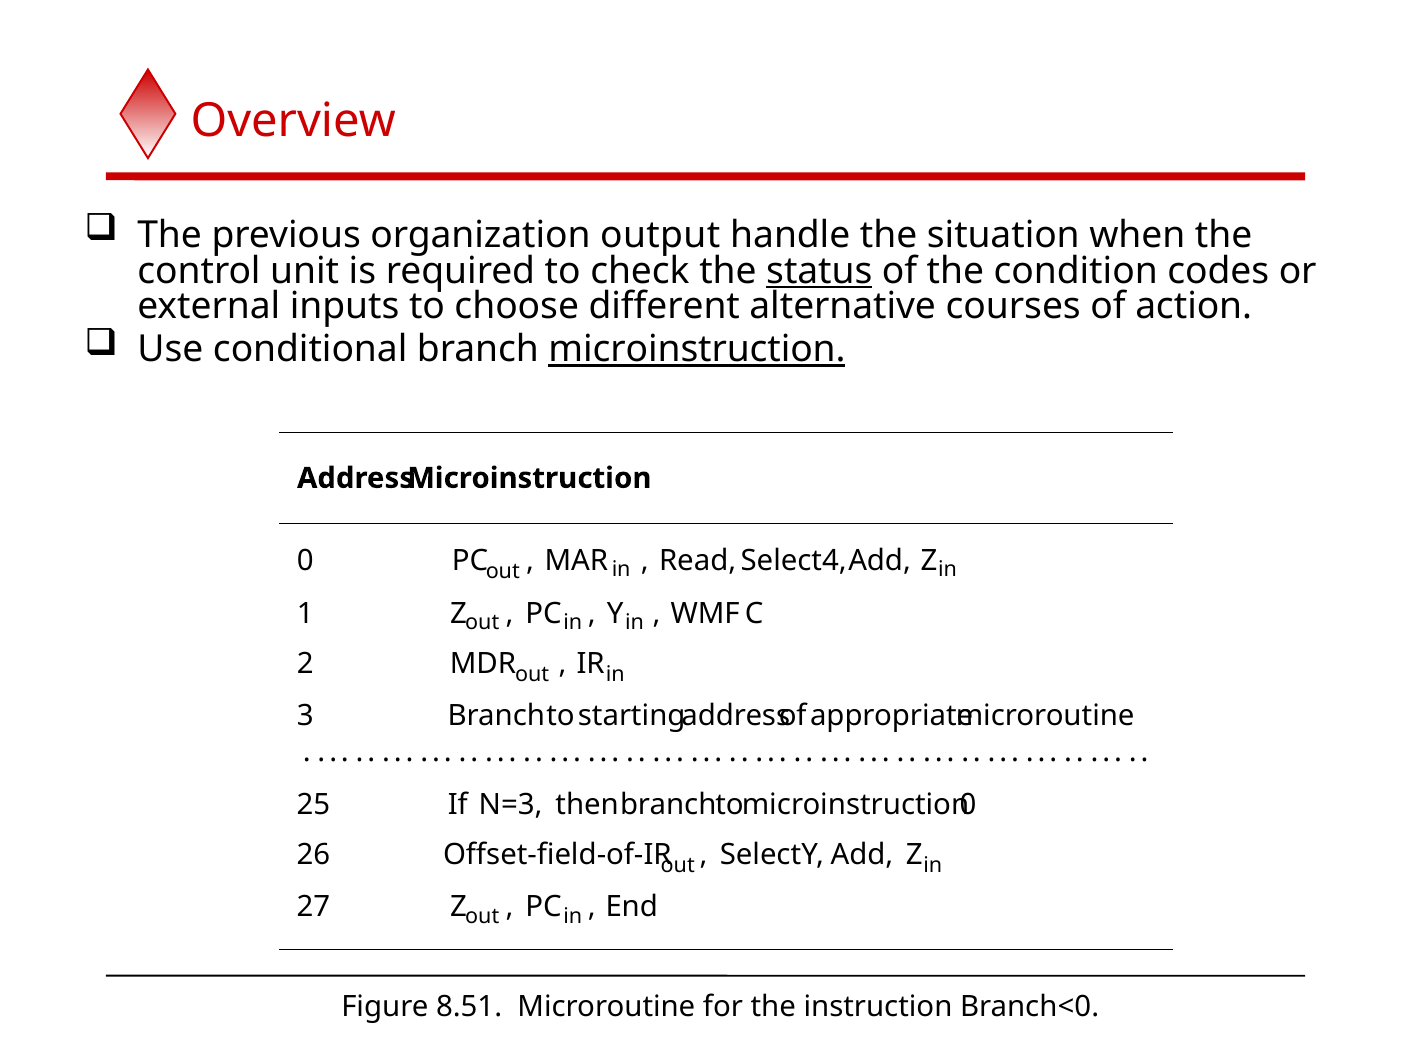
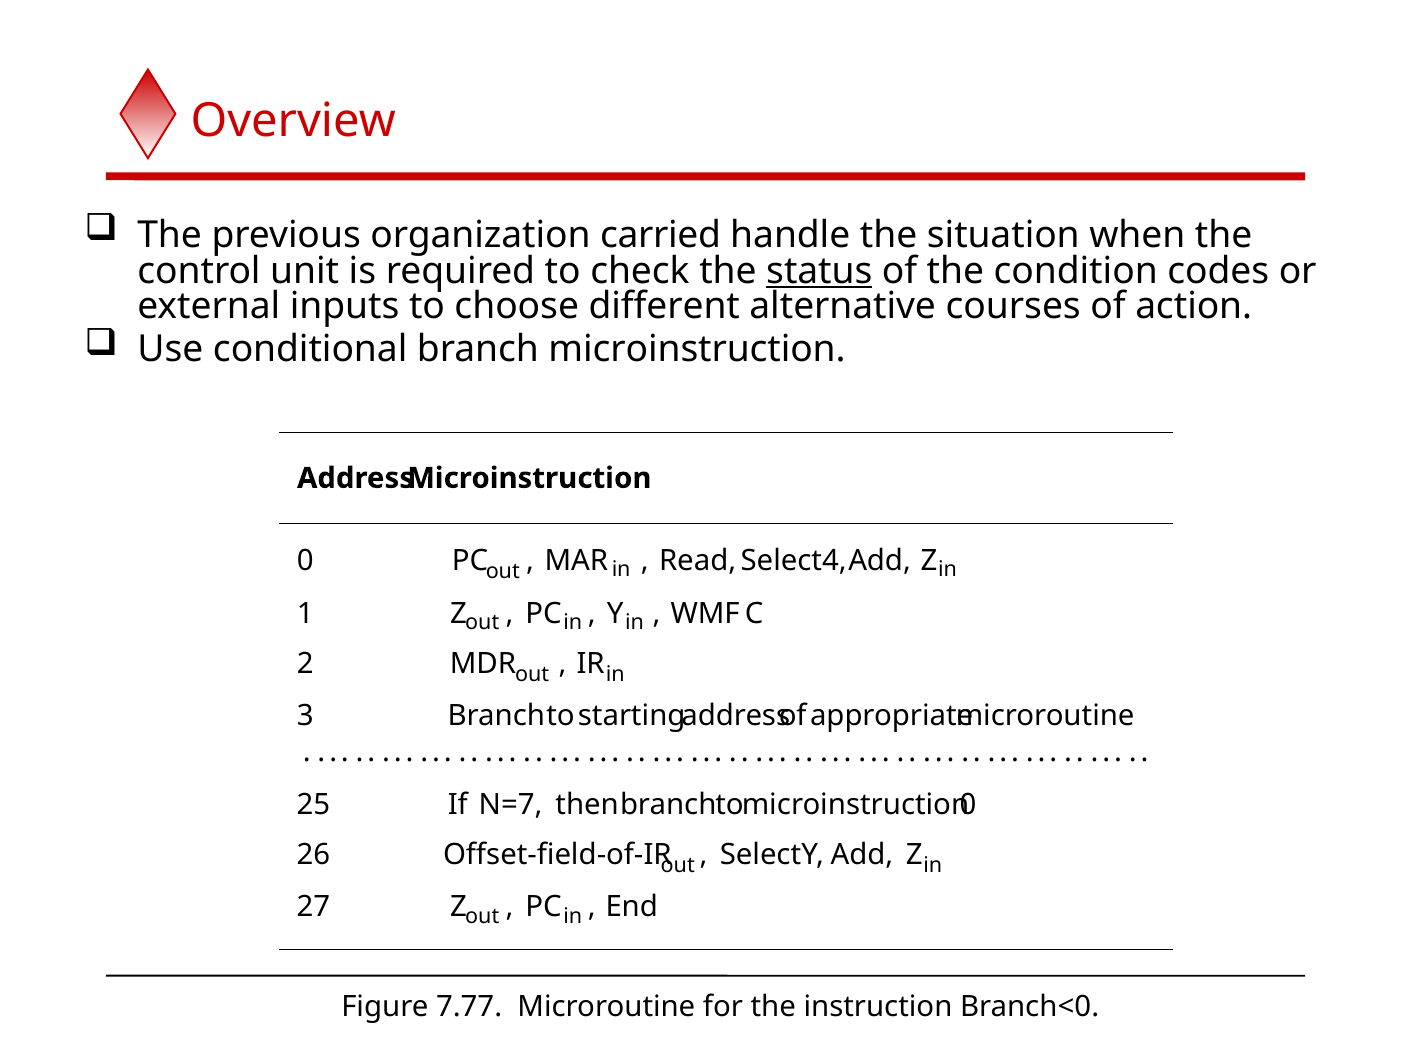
output: output -> carried
microinstruction underline: present -> none
N=3: N=3 -> N=7
8.51: 8.51 -> 7.77
